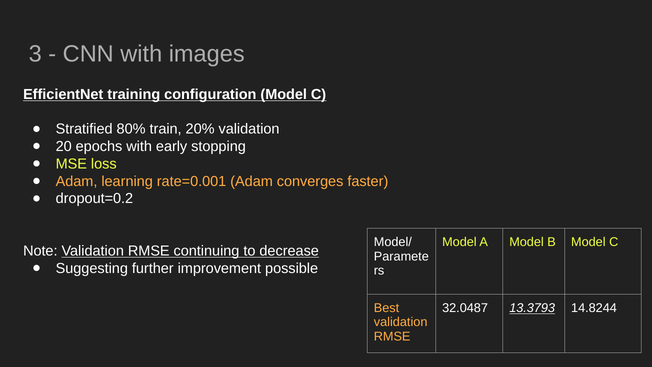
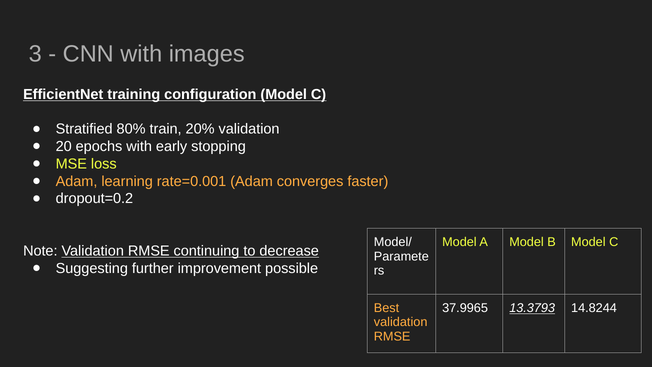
32.0487: 32.0487 -> 37.9965
